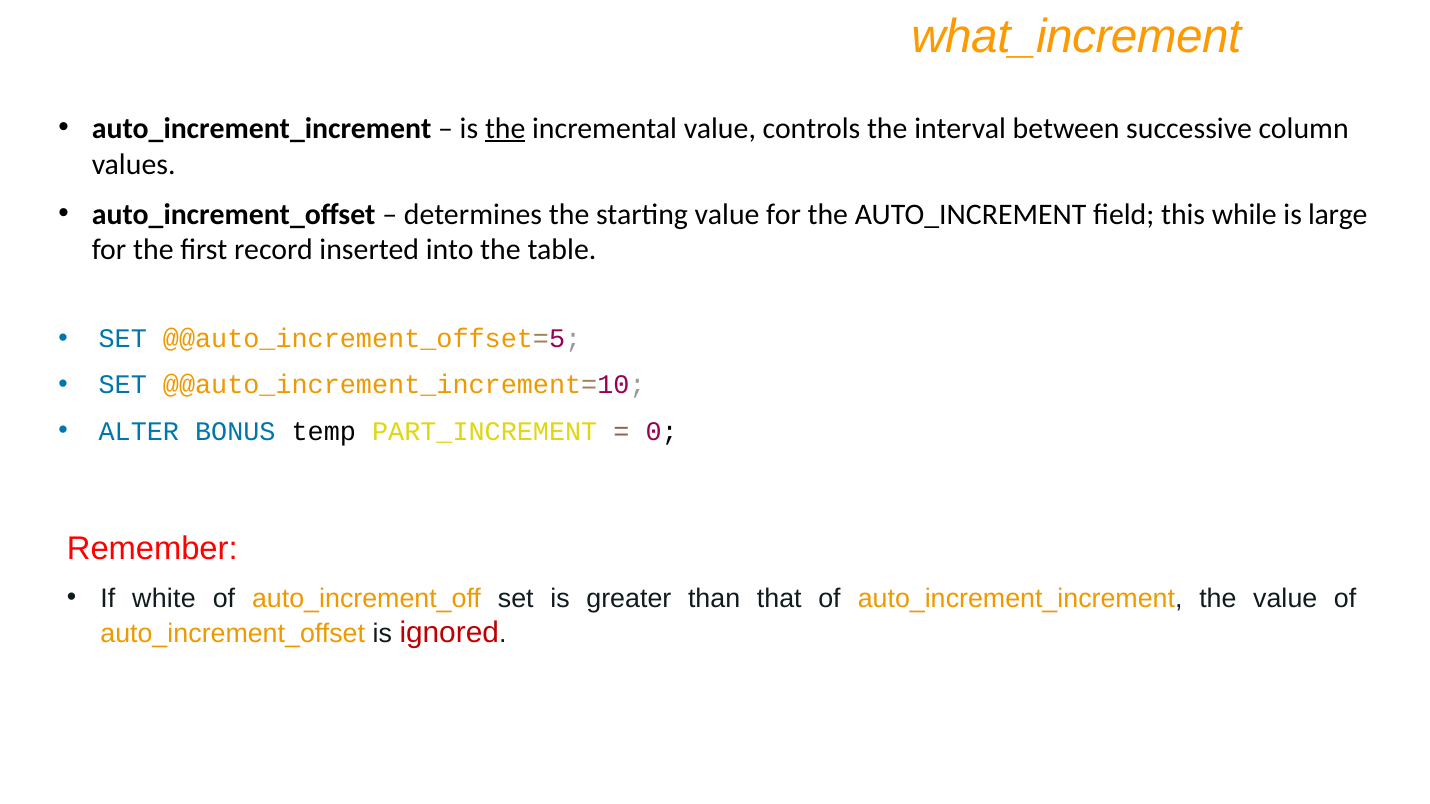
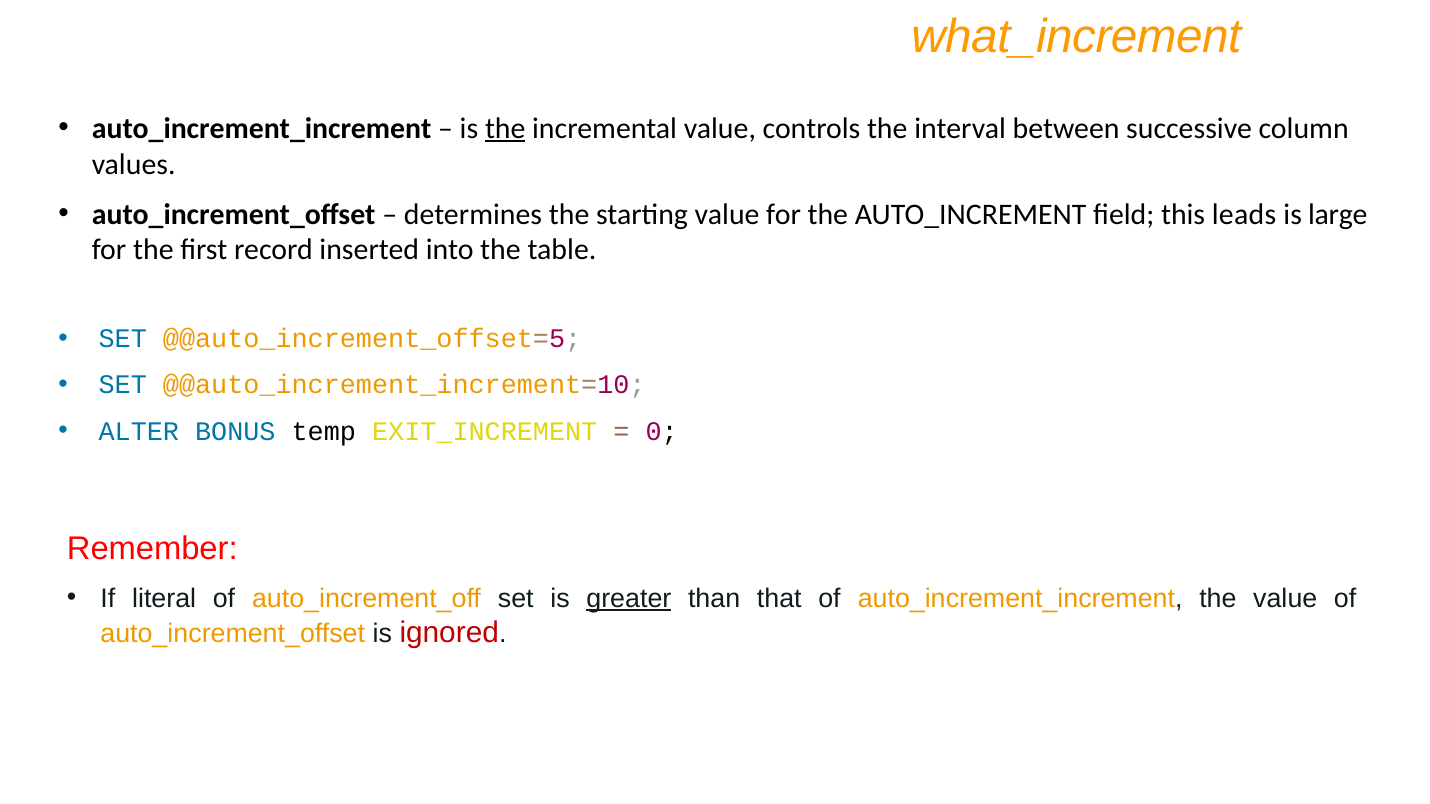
while: while -> leads
PART_INCREMENT: PART_INCREMENT -> EXIT_INCREMENT
white: white -> literal
greater underline: none -> present
